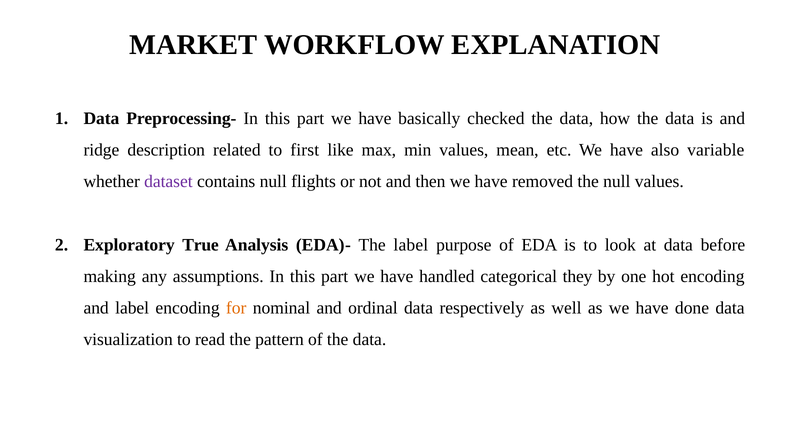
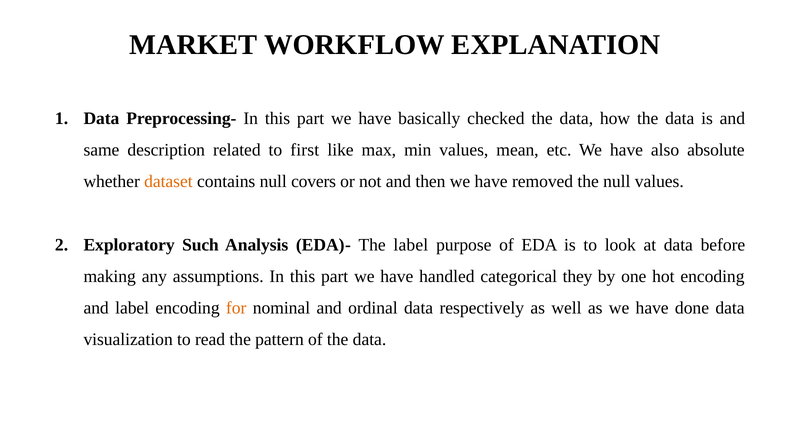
ridge: ridge -> same
variable: variable -> absolute
dataset colour: purple -> orange
flights: flights -> covers
True: True -> Such
